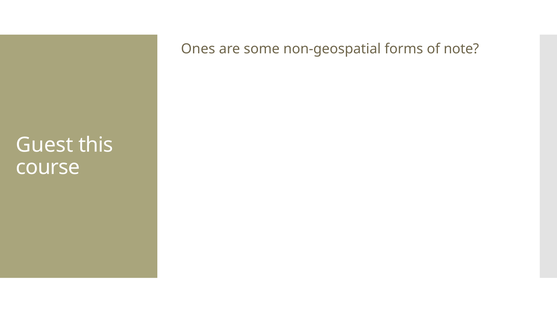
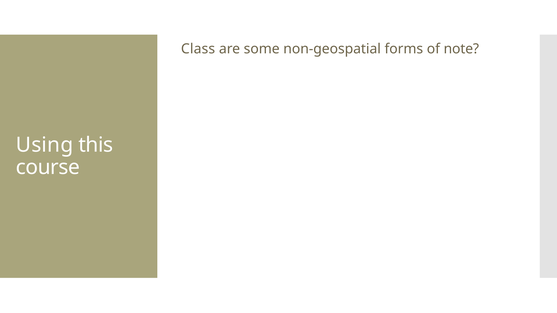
Ones: Ones -> Class
Guest: Guest -> Using
